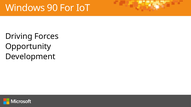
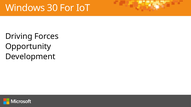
90: 90 -> 30
